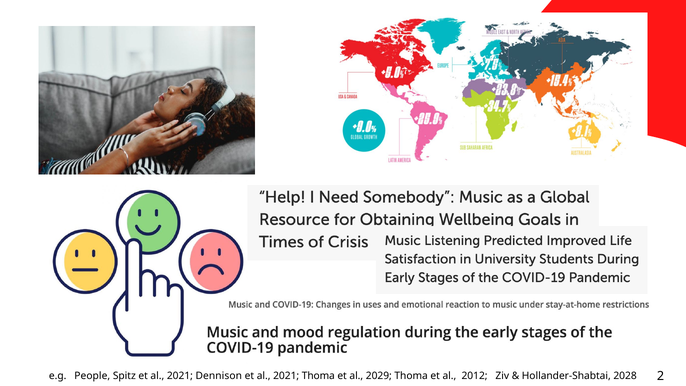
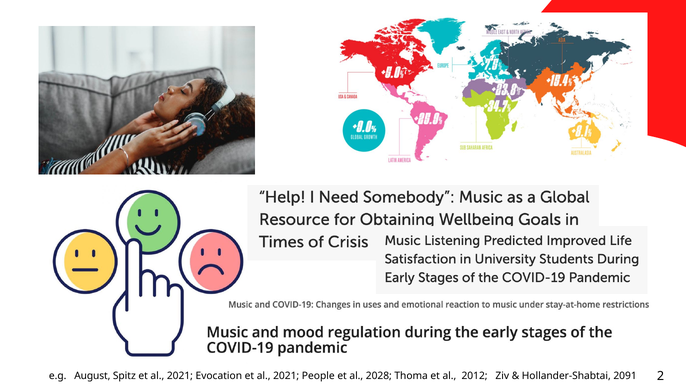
People: People -> August
Dennison: Dennison -> Evocation
2021 Thoma: Thoma -> People
2029: 2029 -> 2028
2028: 2028 -> 2091
